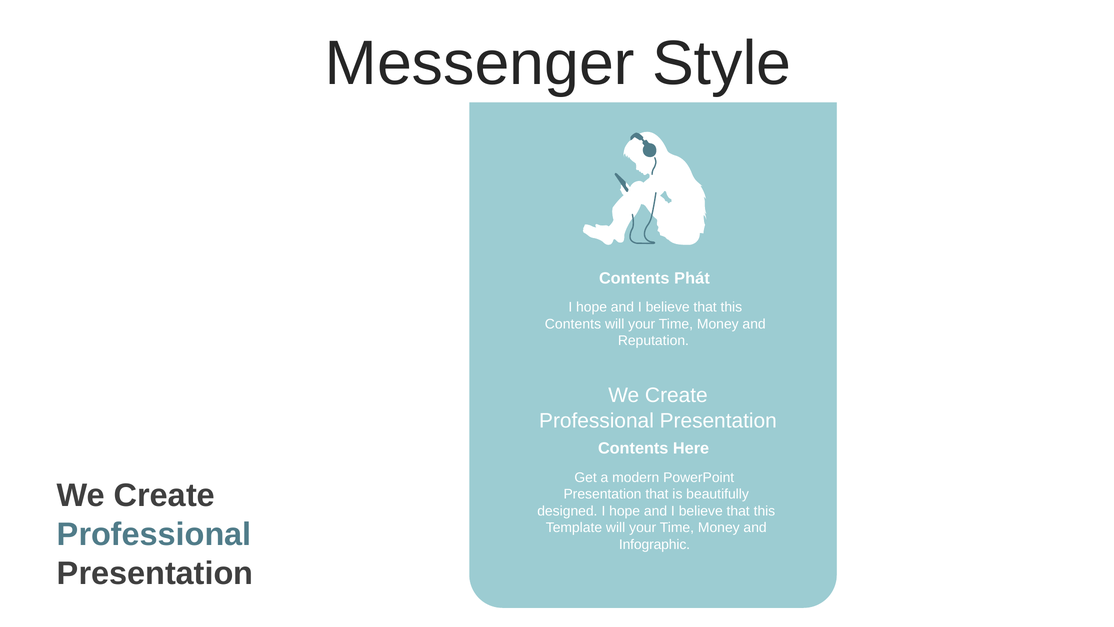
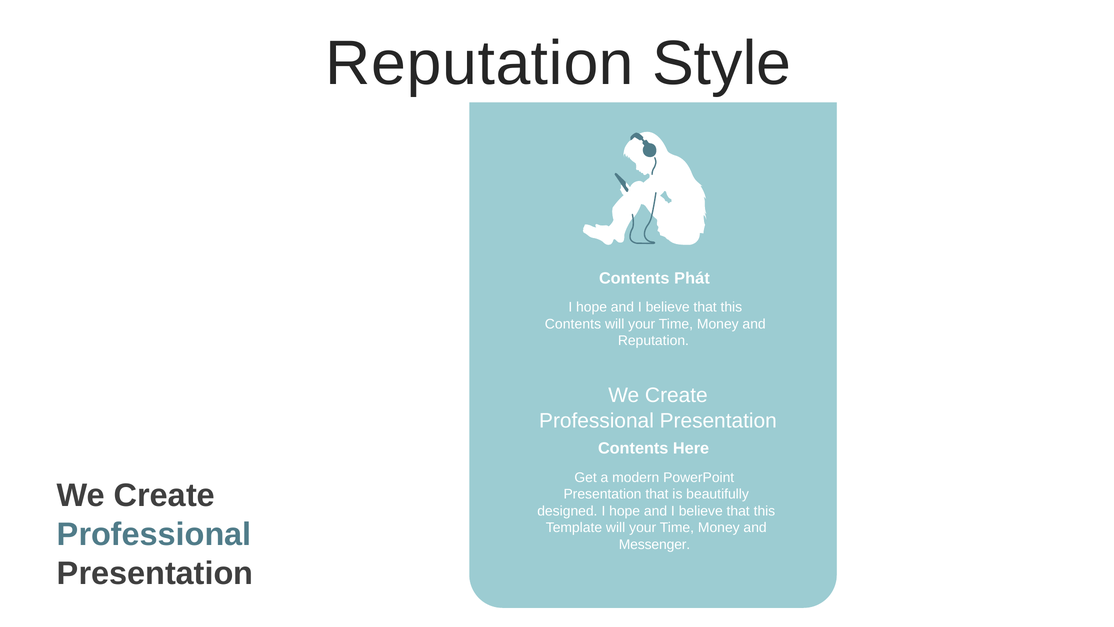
Messenger at (480, 64): Messenger -> Reputation
Infographic: Infographic -> Messenger
